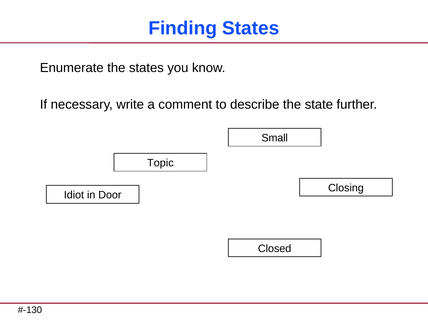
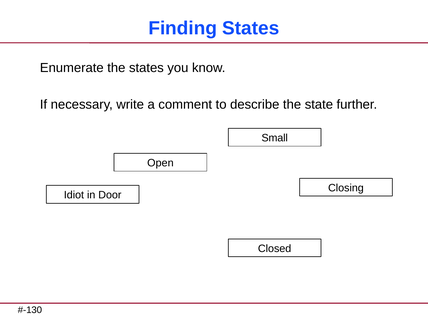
Topic: Topic -> Open
